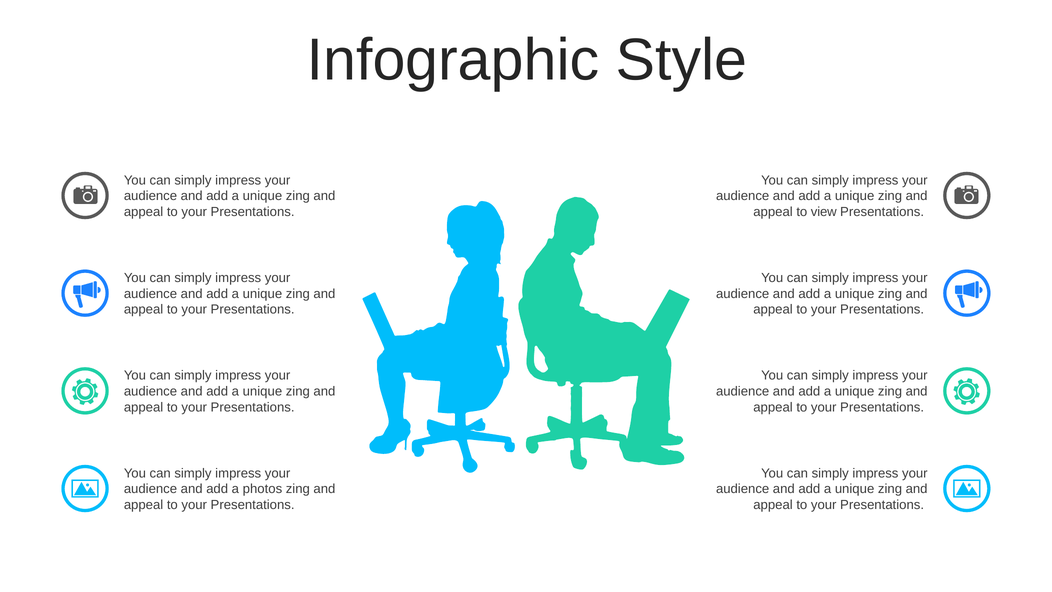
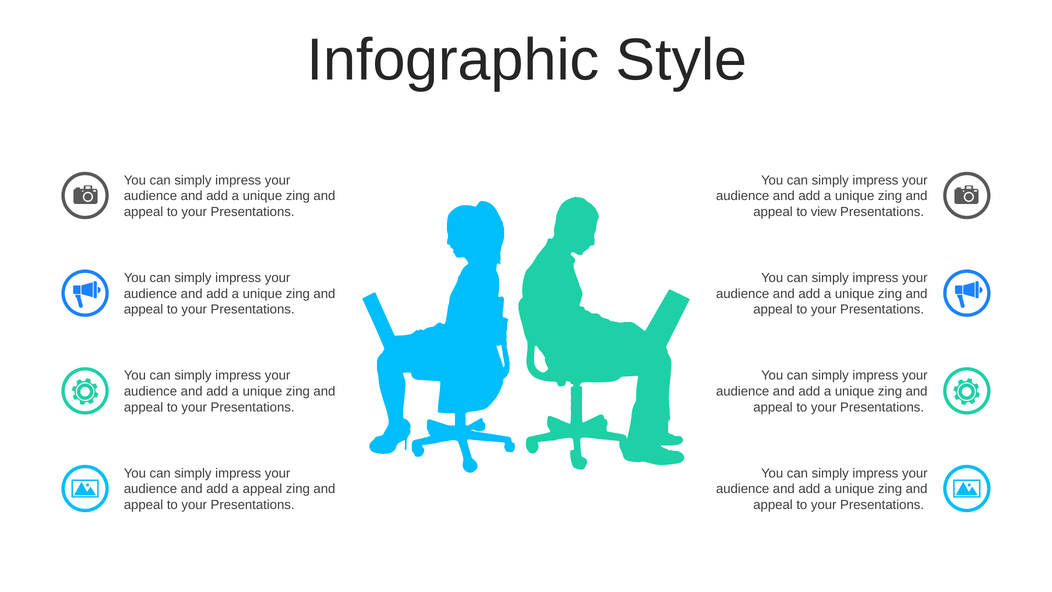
a photos: photos -> appeal
